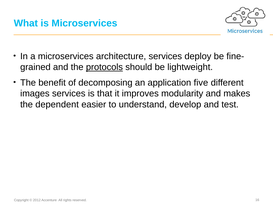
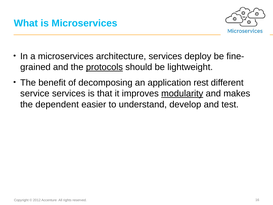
five: five -> rest
images: images -> service
modularity underline: none -> present
